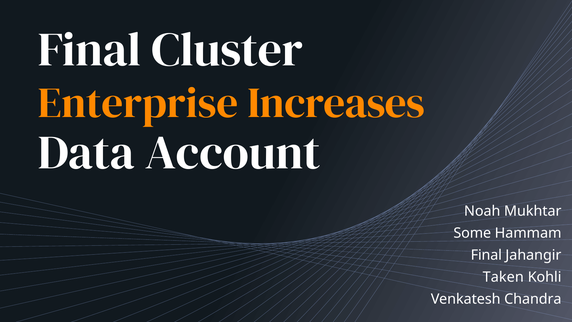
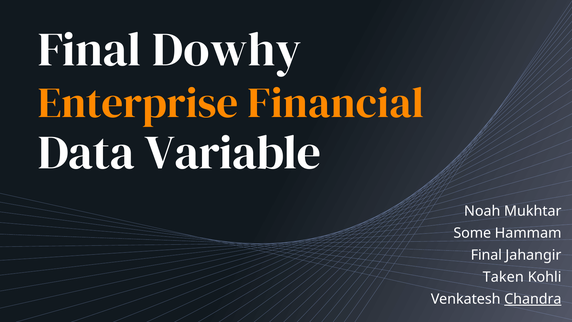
Cluster: Cluster -> Dowhy
Increases: Increases -> Financial
Account: Account -> Variable
Chandra underline: none -> present
